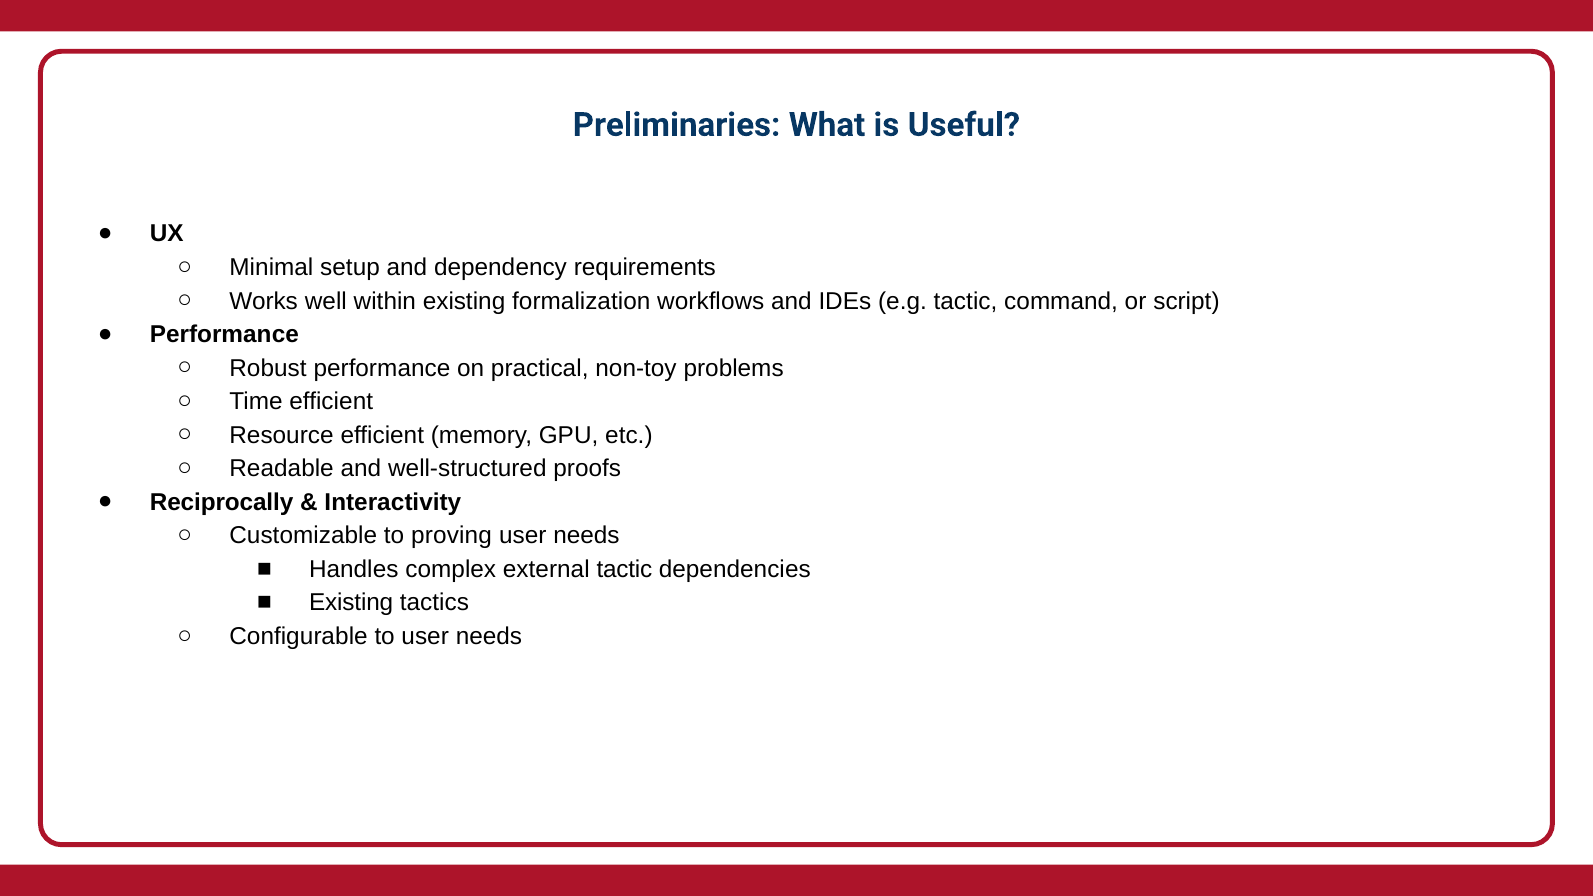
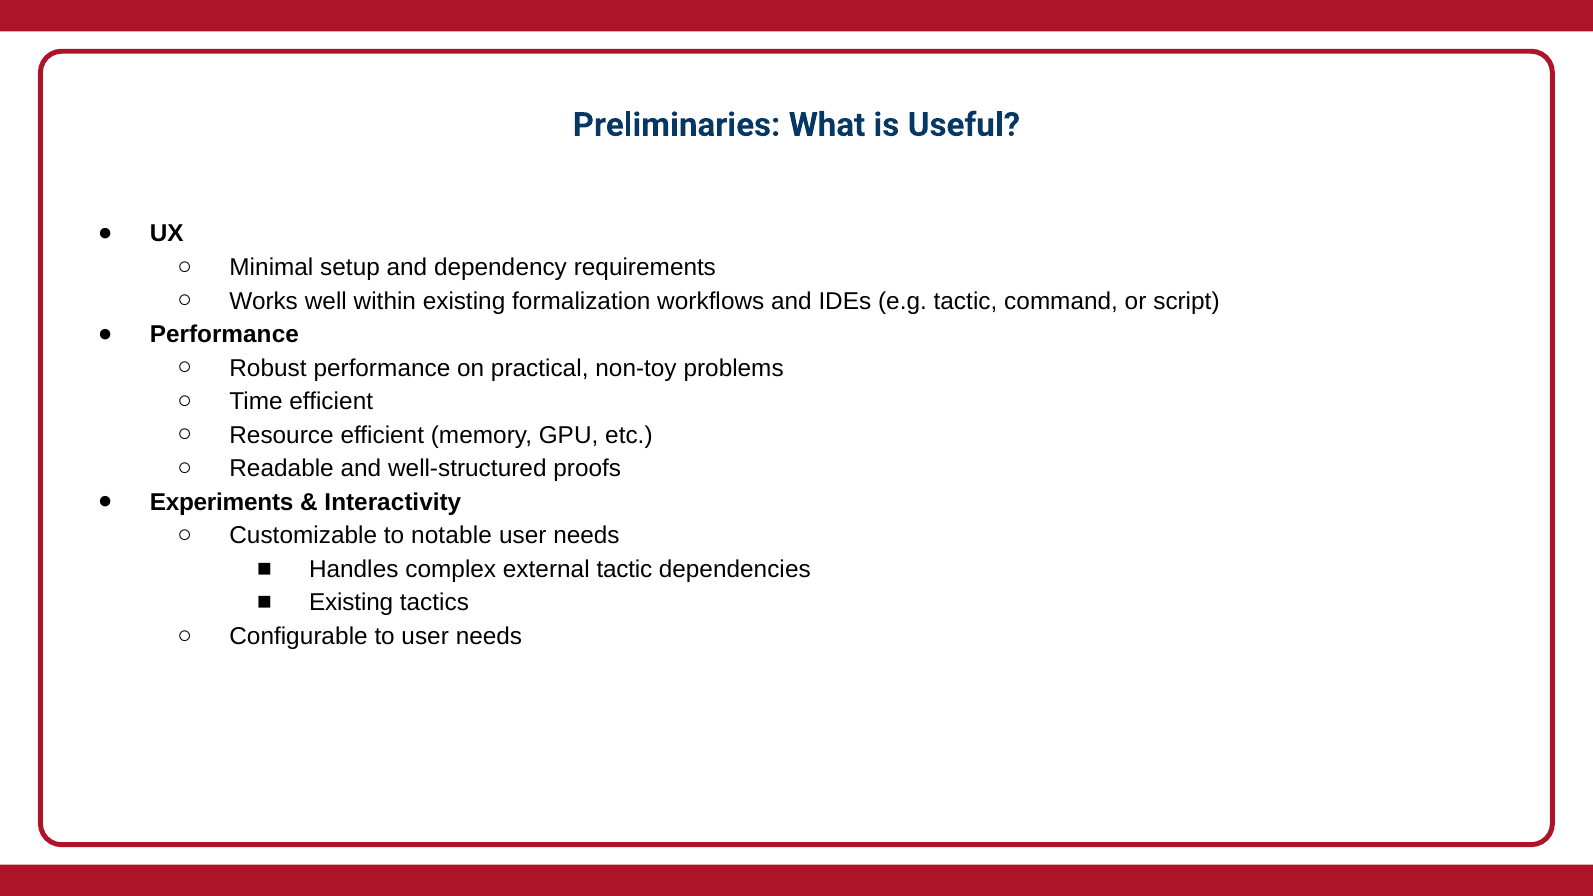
Reciprocally: Reciprocally -> Experiments
proving: proving -> notable
